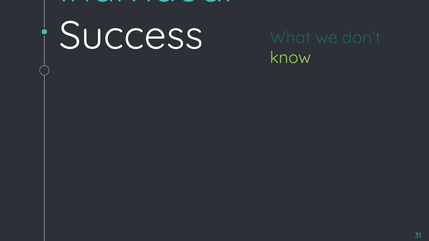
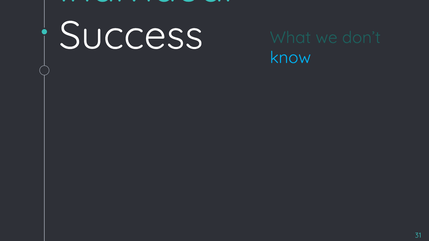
know colour: light green -> light blue
